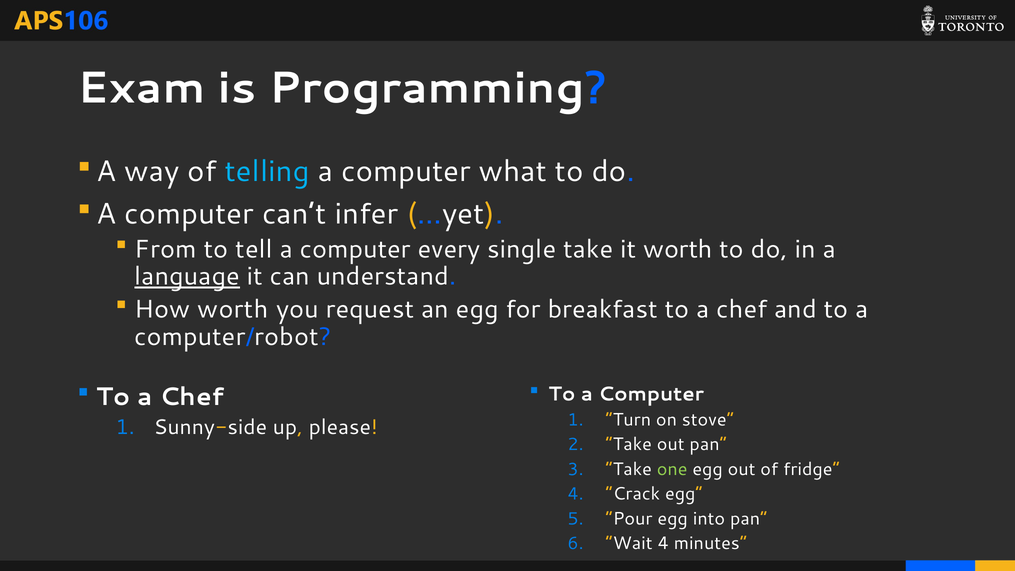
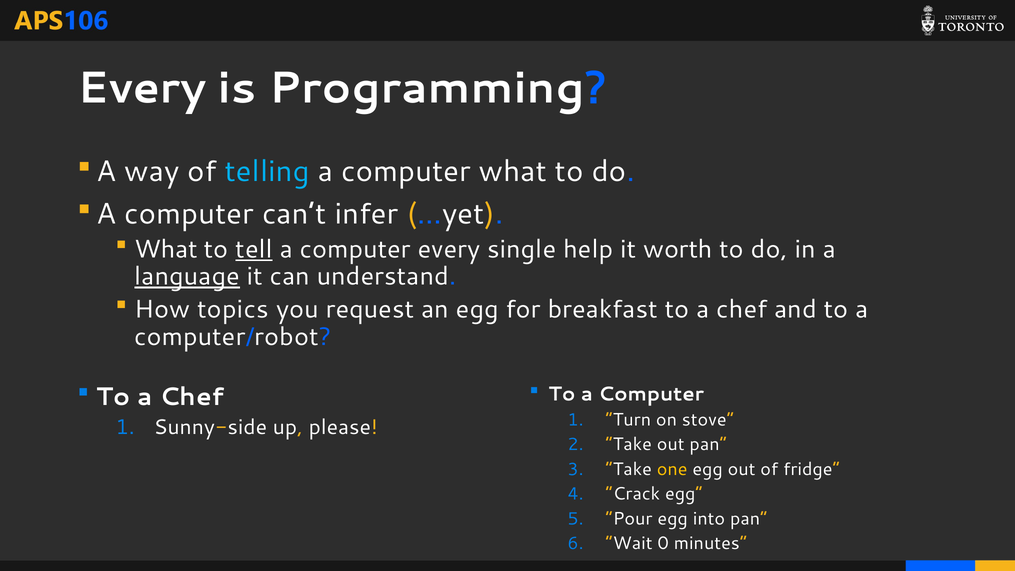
Exam at (141, 88): Exam -> Every
From at (166, 249): From -> What
tell underline: none -> present
single take: take -> help
How worth: worth -> topics
one colour: light green -> yellow
Wait 4: 4 -> 0
